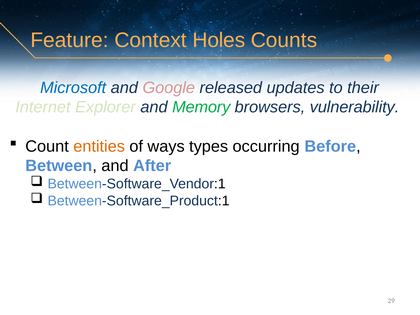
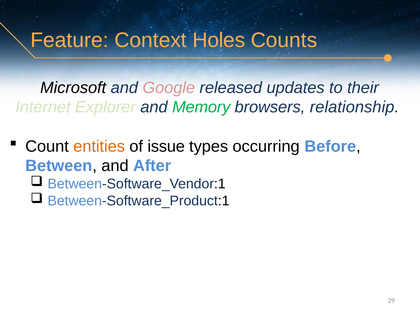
Microsoft colour: blue -> black
vulnerability: vulnerability -> relationship
ways: ways -> issue
